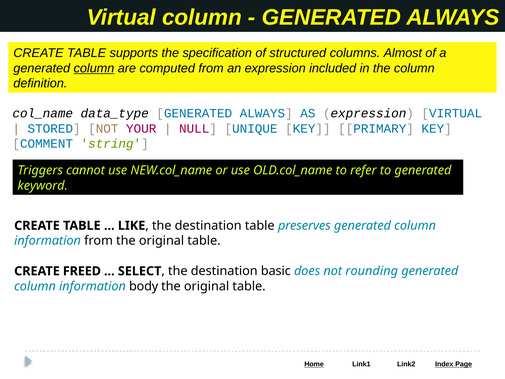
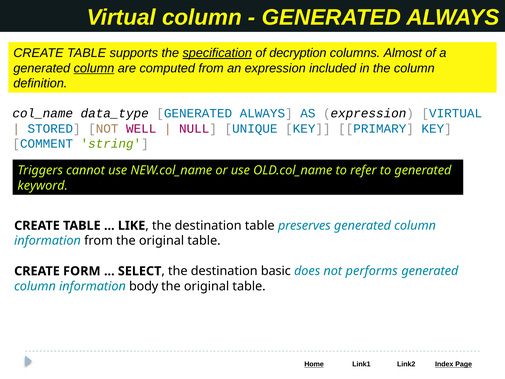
specification underline: none -> present
structured: structured -> decryption
YOUR: YOUR -> WELL
FREED: FREED -> FORM
rounding: rounding -> performs
